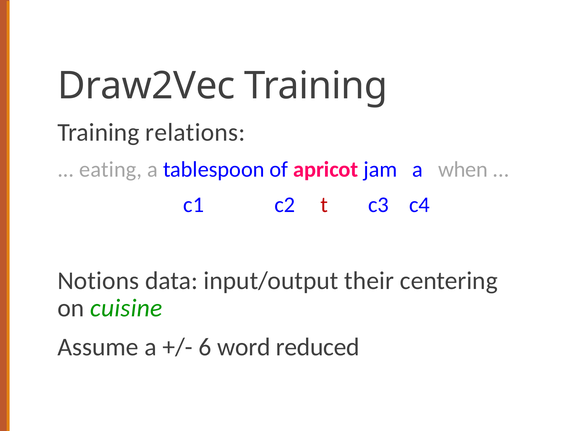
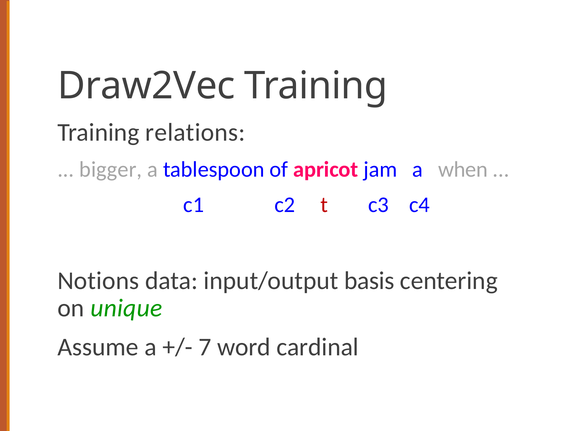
eating: eating -> bigger
their: their -> basis
cuisine: cuisine -> unique
6: 6 -> 7
reduced: reduced -> cardinal
